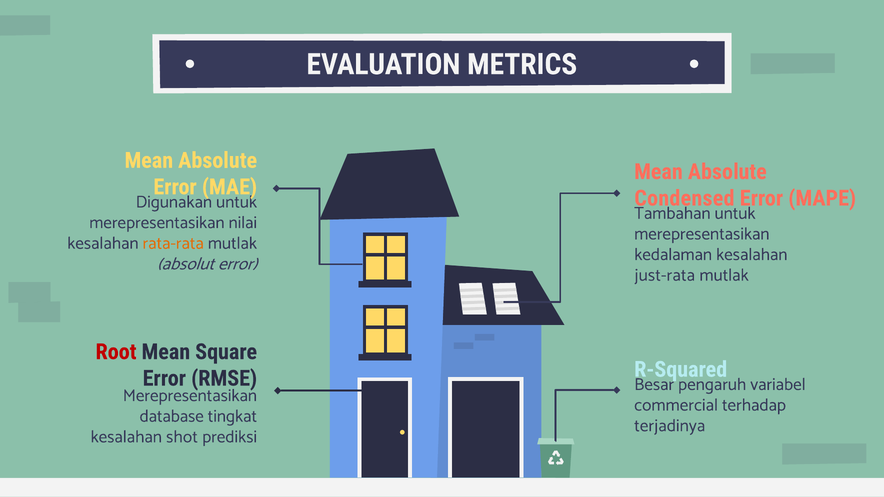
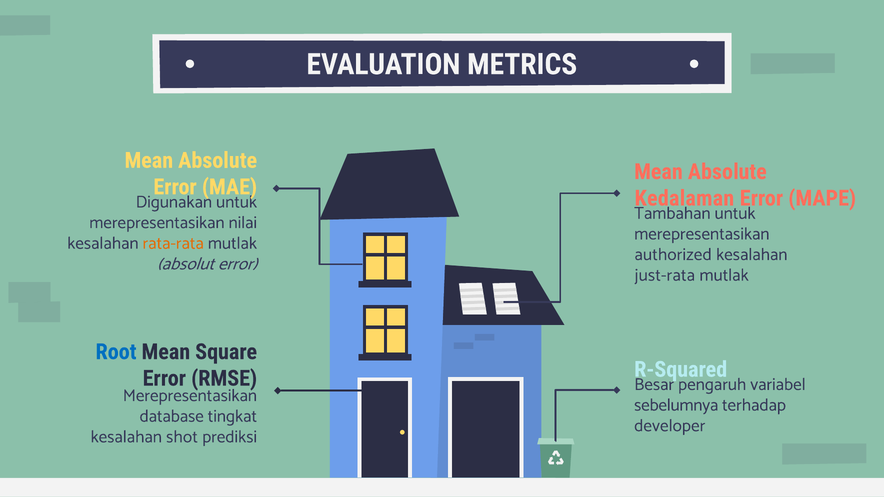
Condensed: Condensed -> Kedalaman
kedalaman: kedalaman -> authorized
Root colour: red -> blue
commercial: commercial -> sebelumnya
terjadinya: terjadinya -> developer
